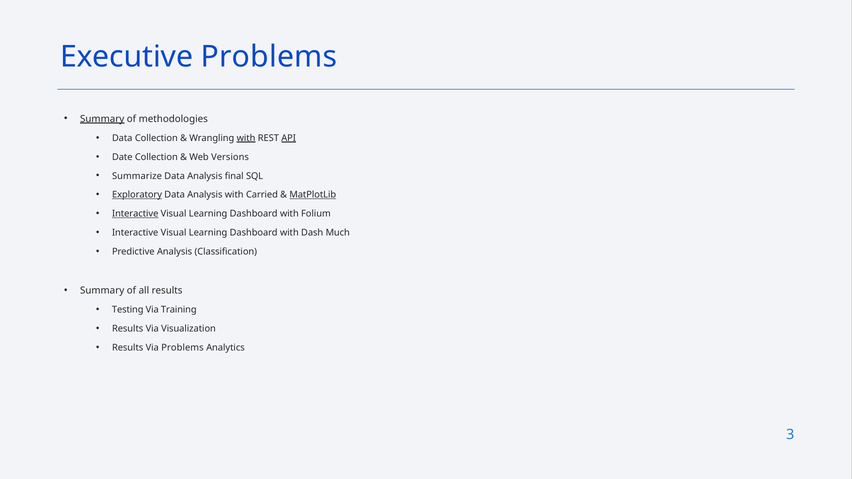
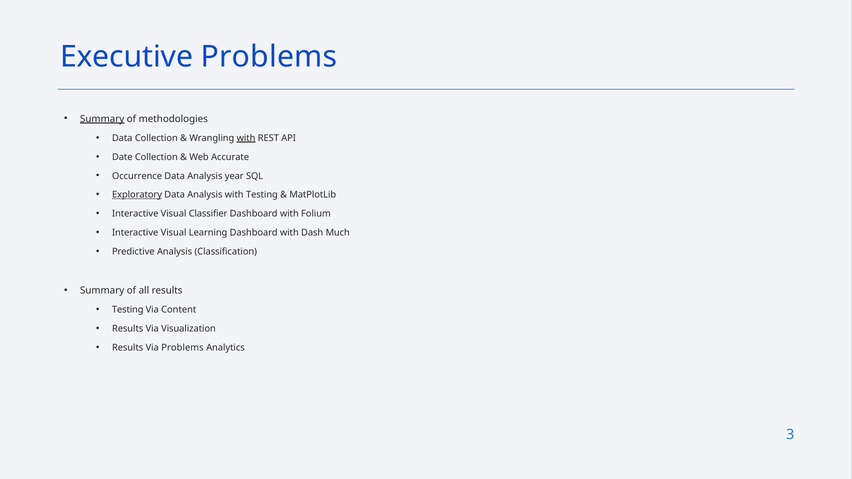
API underline: present -> none
Versions: Versions -> Accurate
Summarize: Summarize -> Occurrence
final: final -> year
with Carried: Carried -> Testing
MatPlotLib underline: present -> none
Interactive at (135, 214) underline: present -> none
Learning at (208, 214): Learning -> Classifier
Training: Training -> Content
